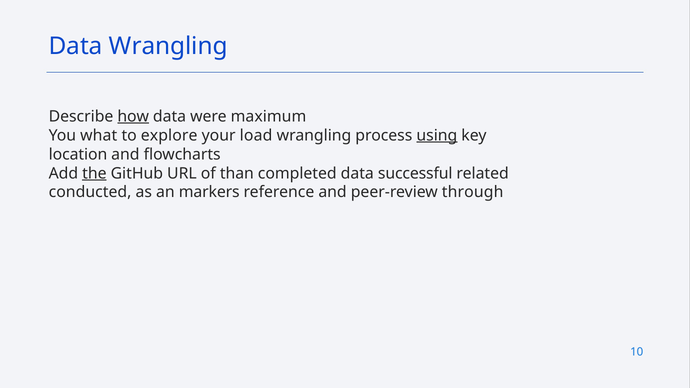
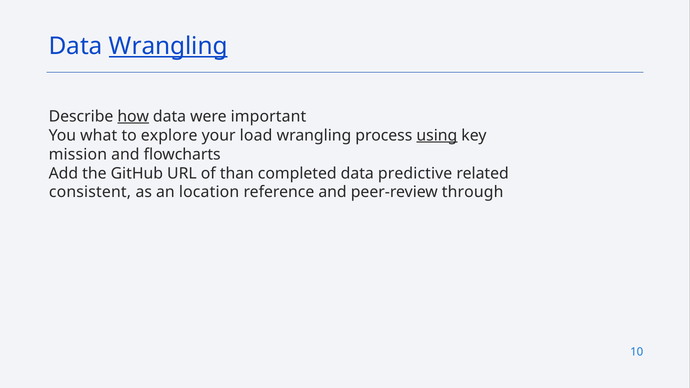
Wrangling at (168, 46) underline: none -> present
maximum: maximum -> important
location: location -> mission
the underline: present -> none
successful: successful -> predictive
conducted: conducted -> consistent
markers: markers -> location
